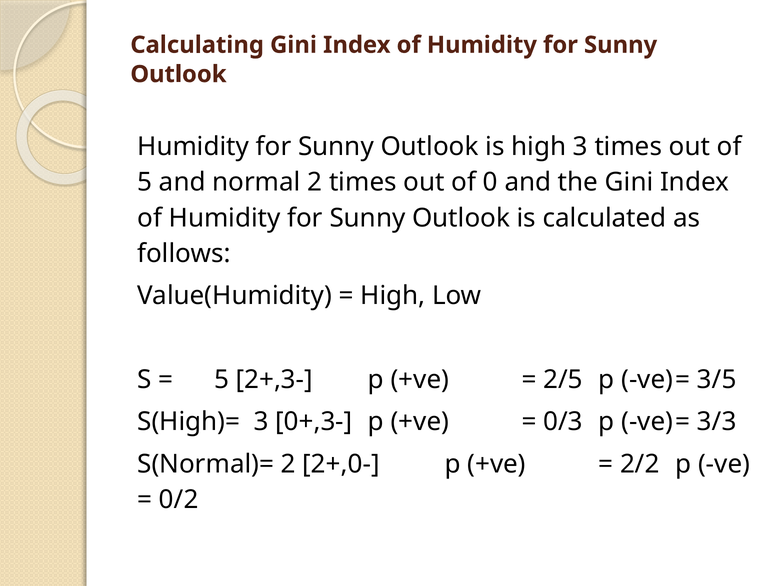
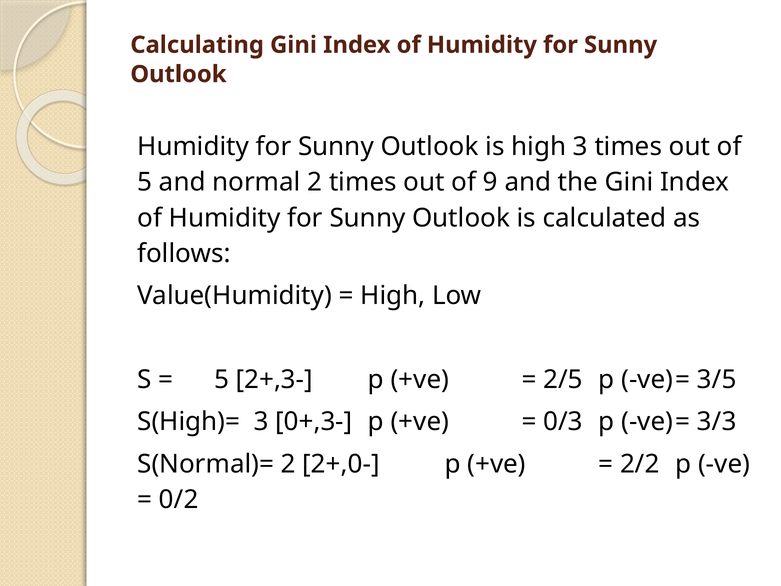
0: 0 -> 9
